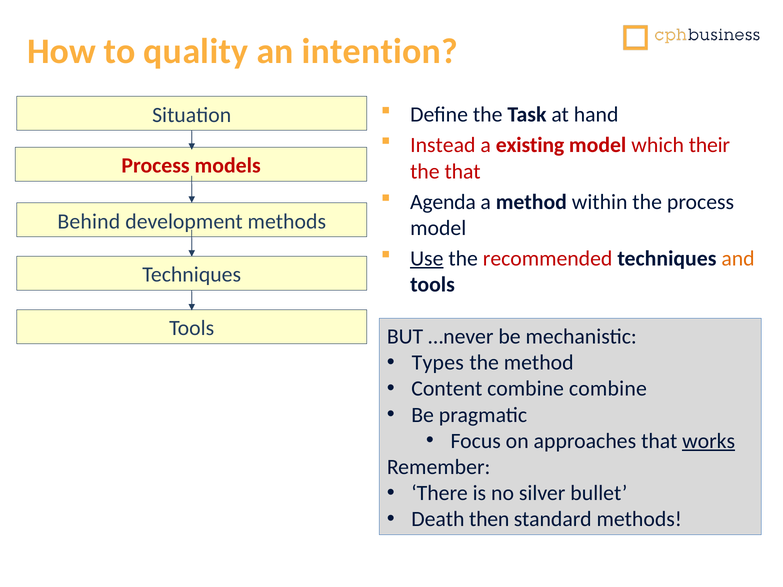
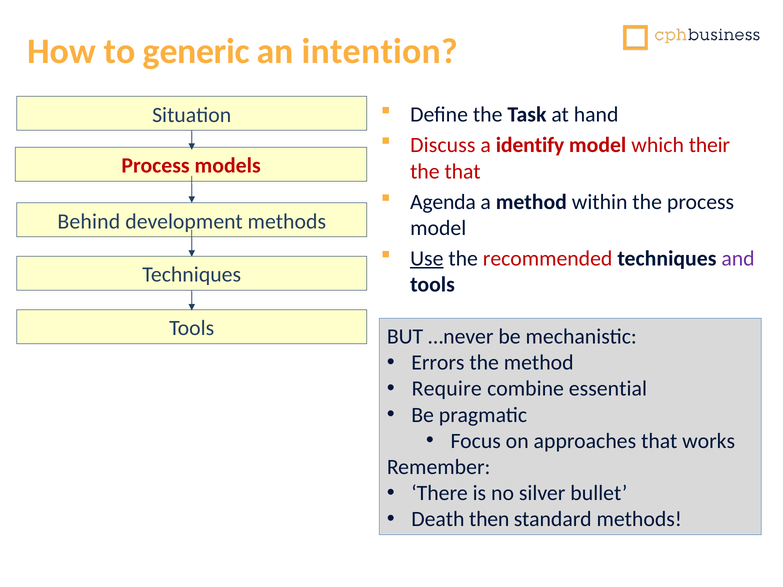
quality: quality -> generic
Instead: Instead -> Discuss
existing: existing -> identify
and colour: orange -> purple
Types: Types -> Errors
Content: Content -> Require
combine combine: combine -> essential
works underline: present -> none
